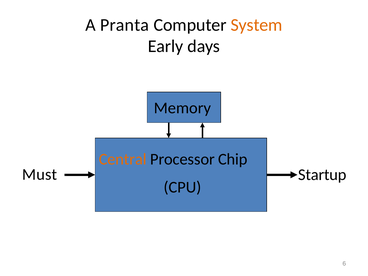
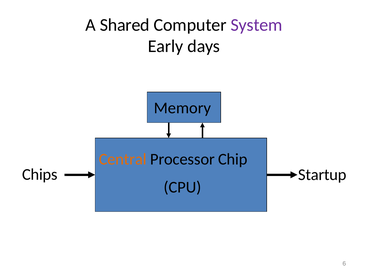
Pranta: Pranta -> Shared
System colour: orange -> purple
Must: Must -> Chips
